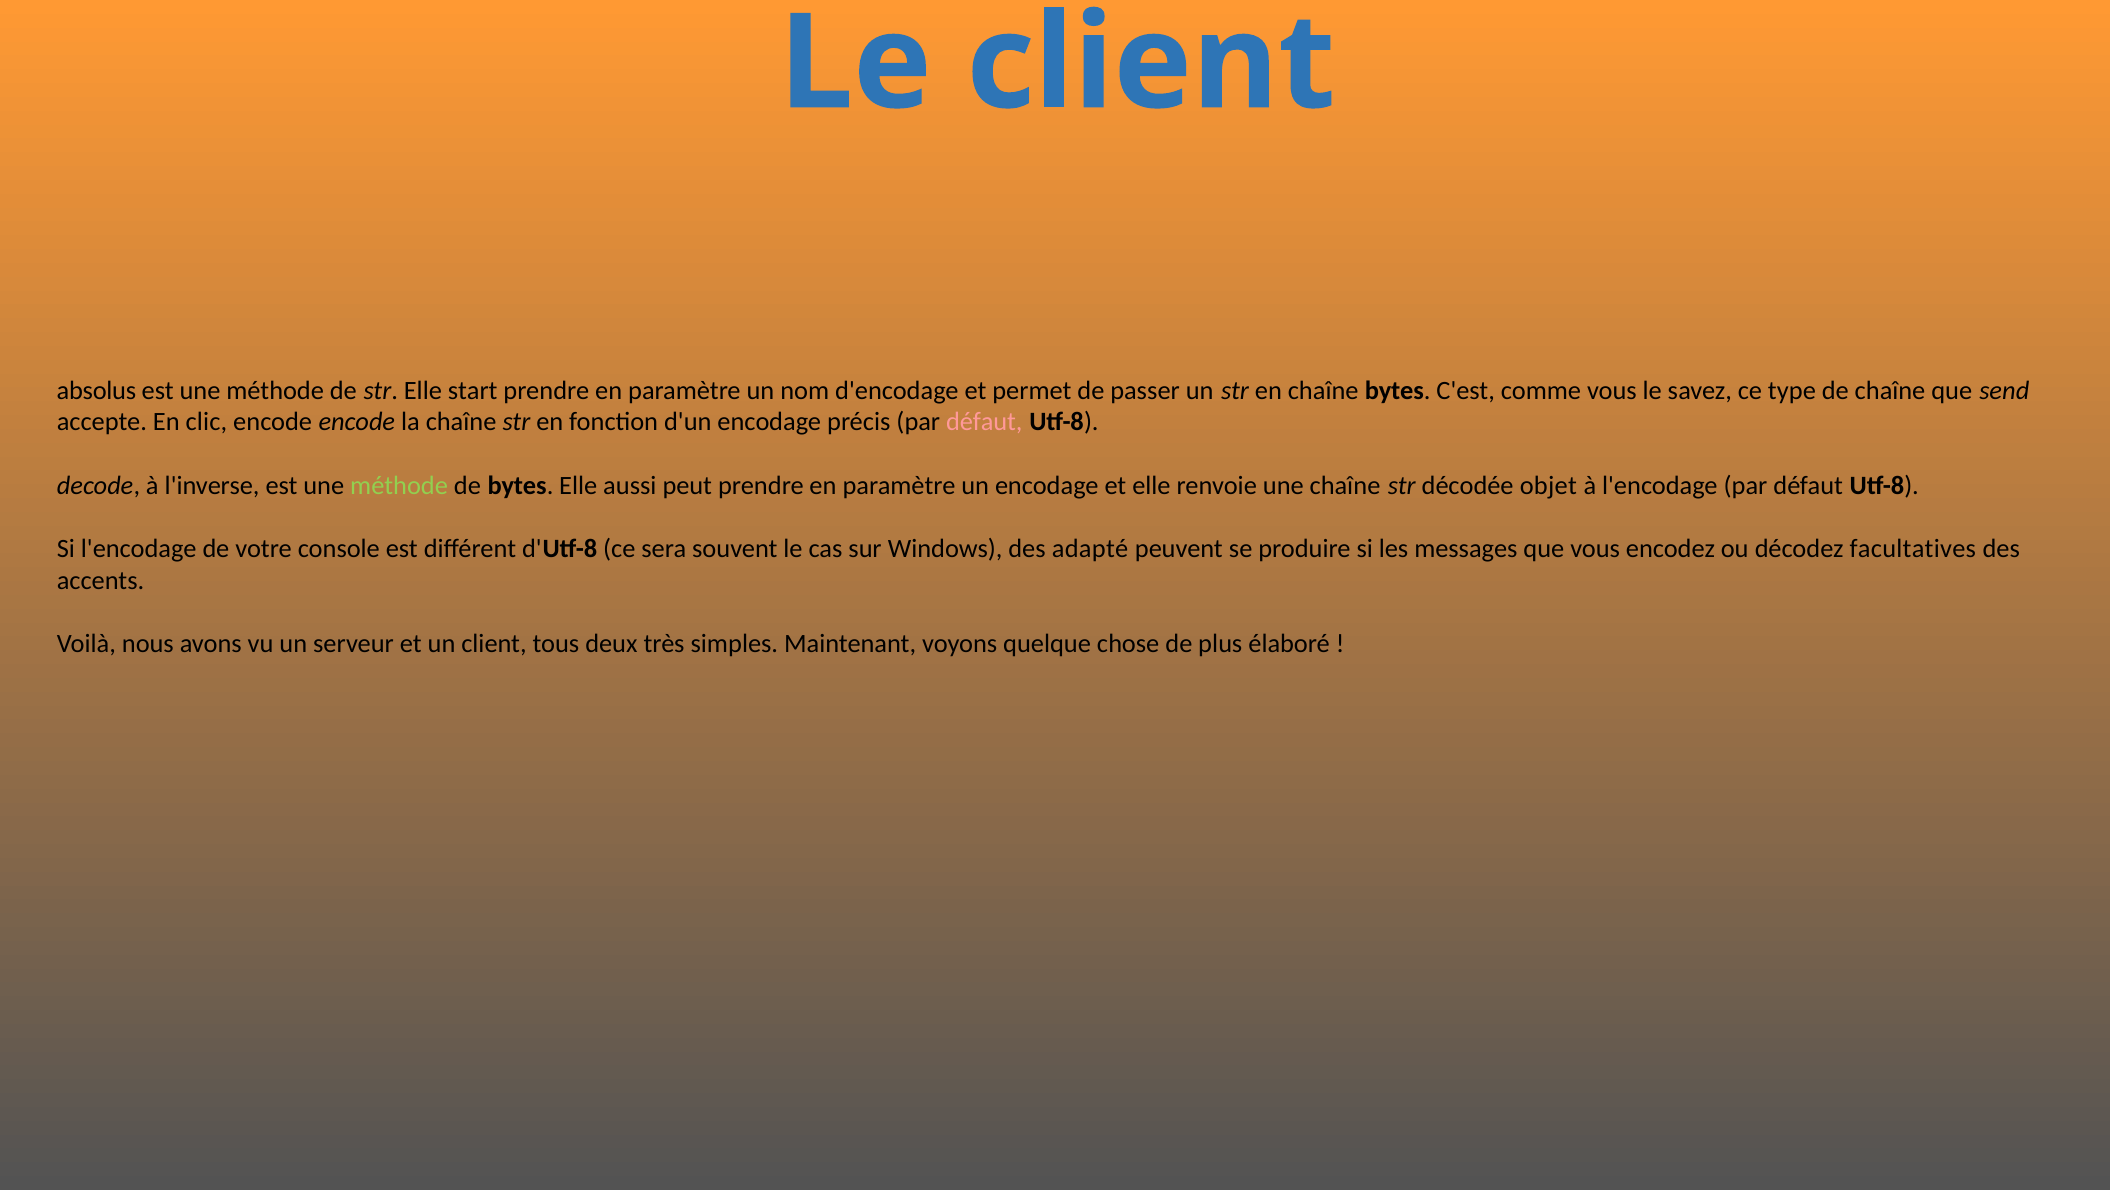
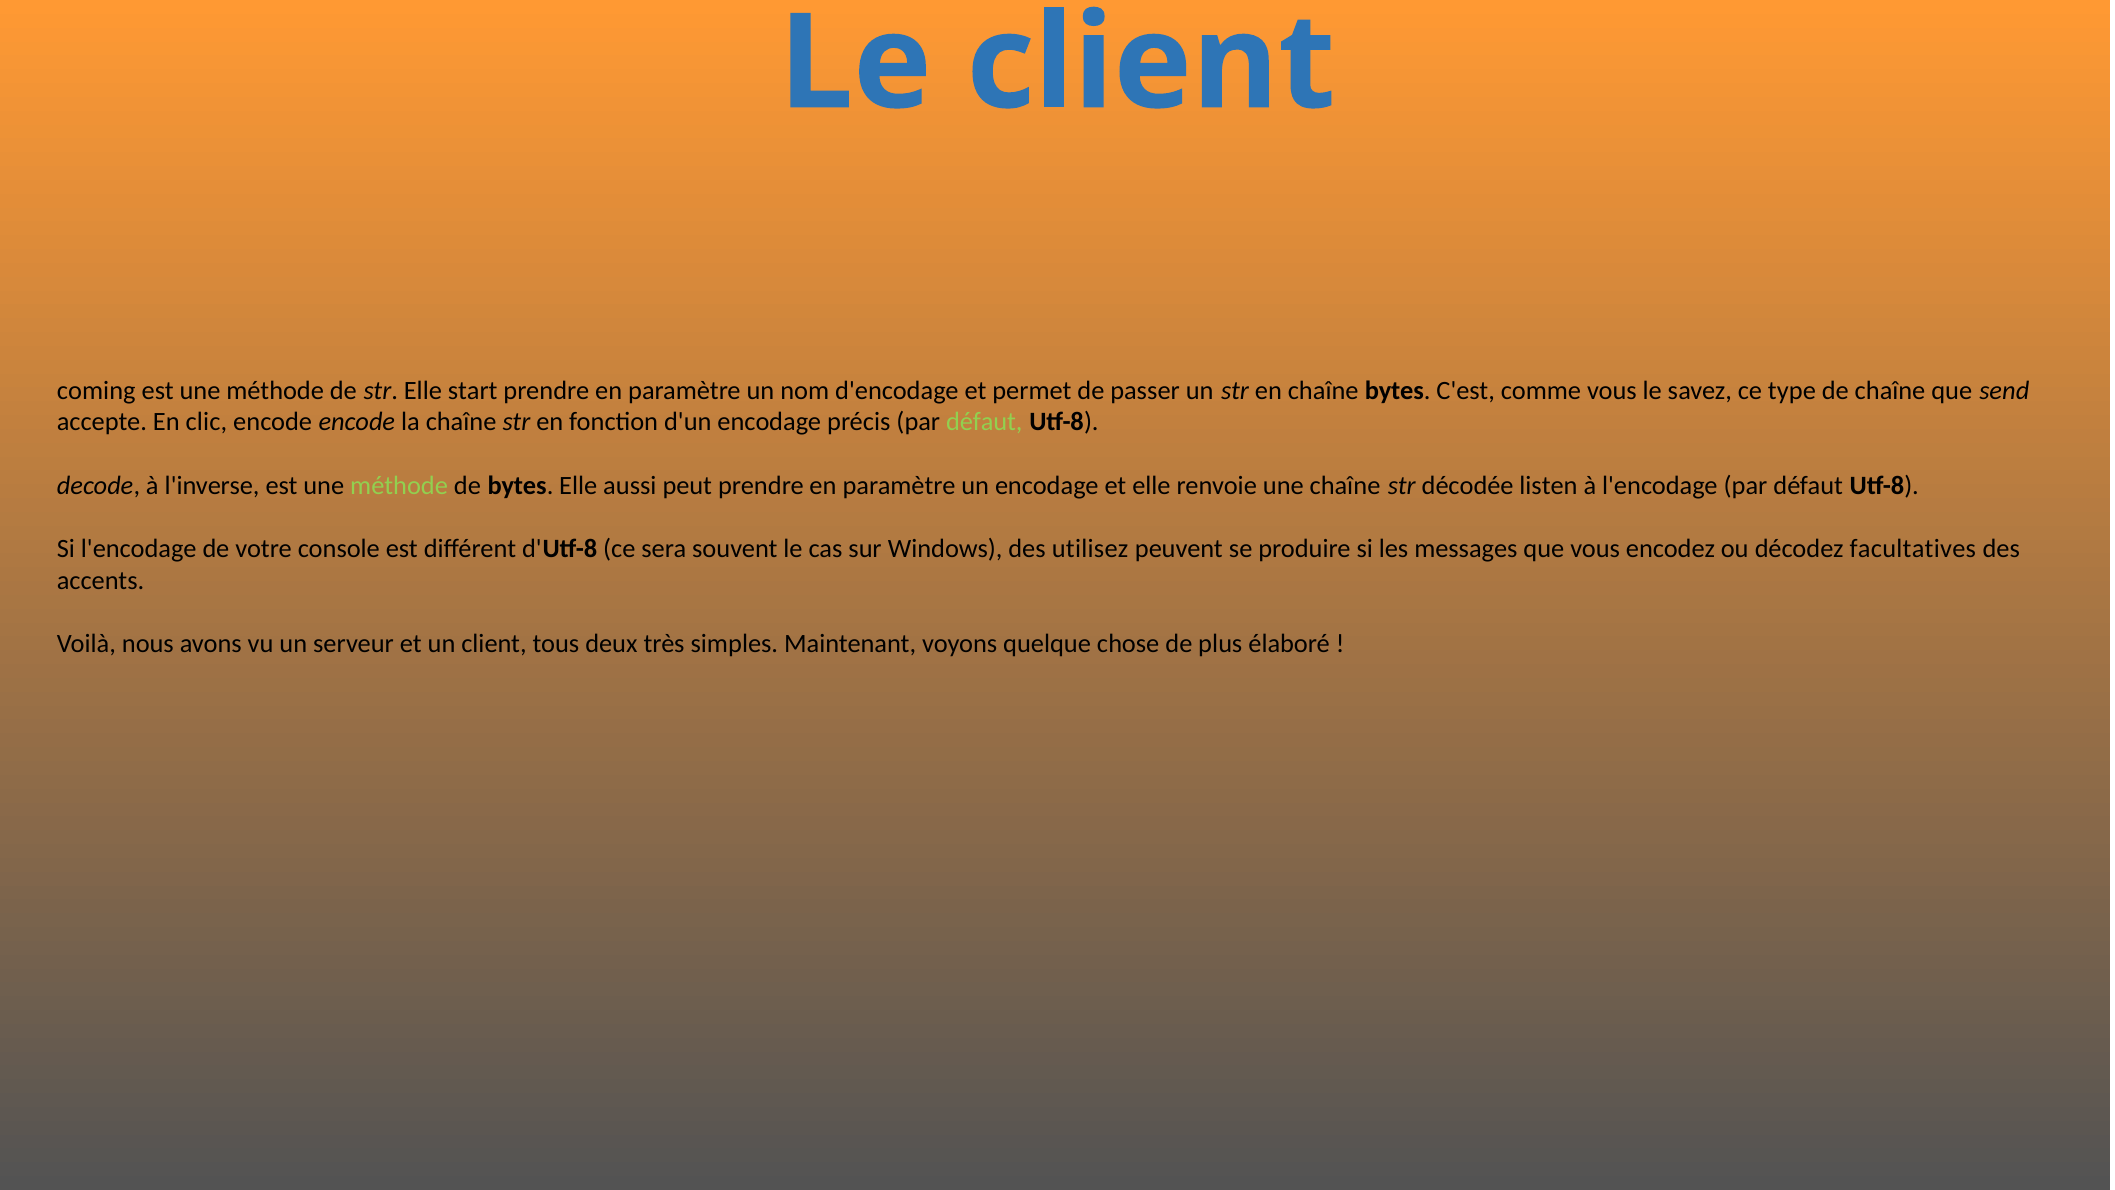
absolus: absolus -> coming
défaut at (984, 422) colour: pink -> light green
objet: objet -> listen
adapté: adapté -> utilisez
